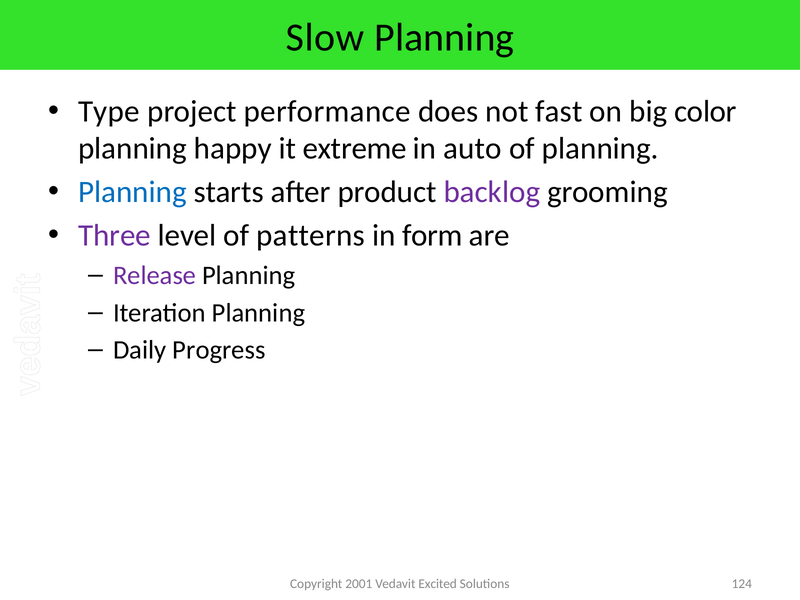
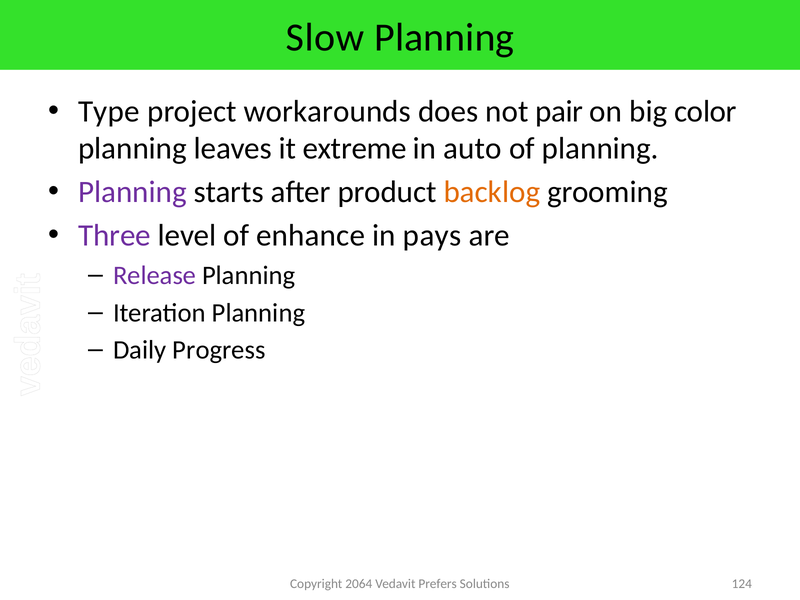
performance: performance -> workarounds
fast: fast -> pair
happy: happy -> leaves
Planning at (132, 192) colour: blue -> purple
backlog colour: purple -> orange
patterns: patterns -> enhance
form: form -> pays
2001: 2001 -> 2064
Excited: Excited -> Prefers
